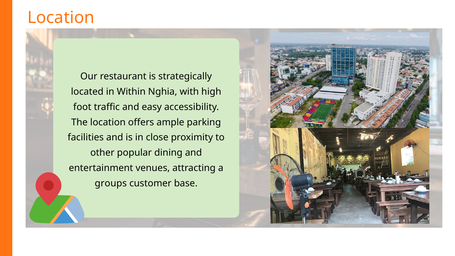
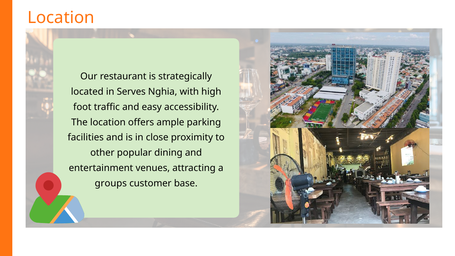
Within: Within -> Serves
